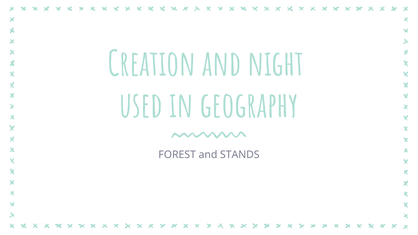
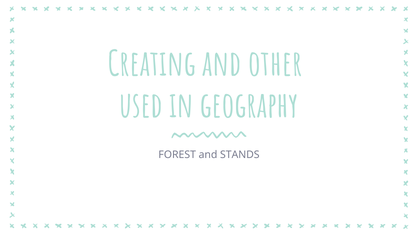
Creation: Creation -> Creating
night: night -> other
